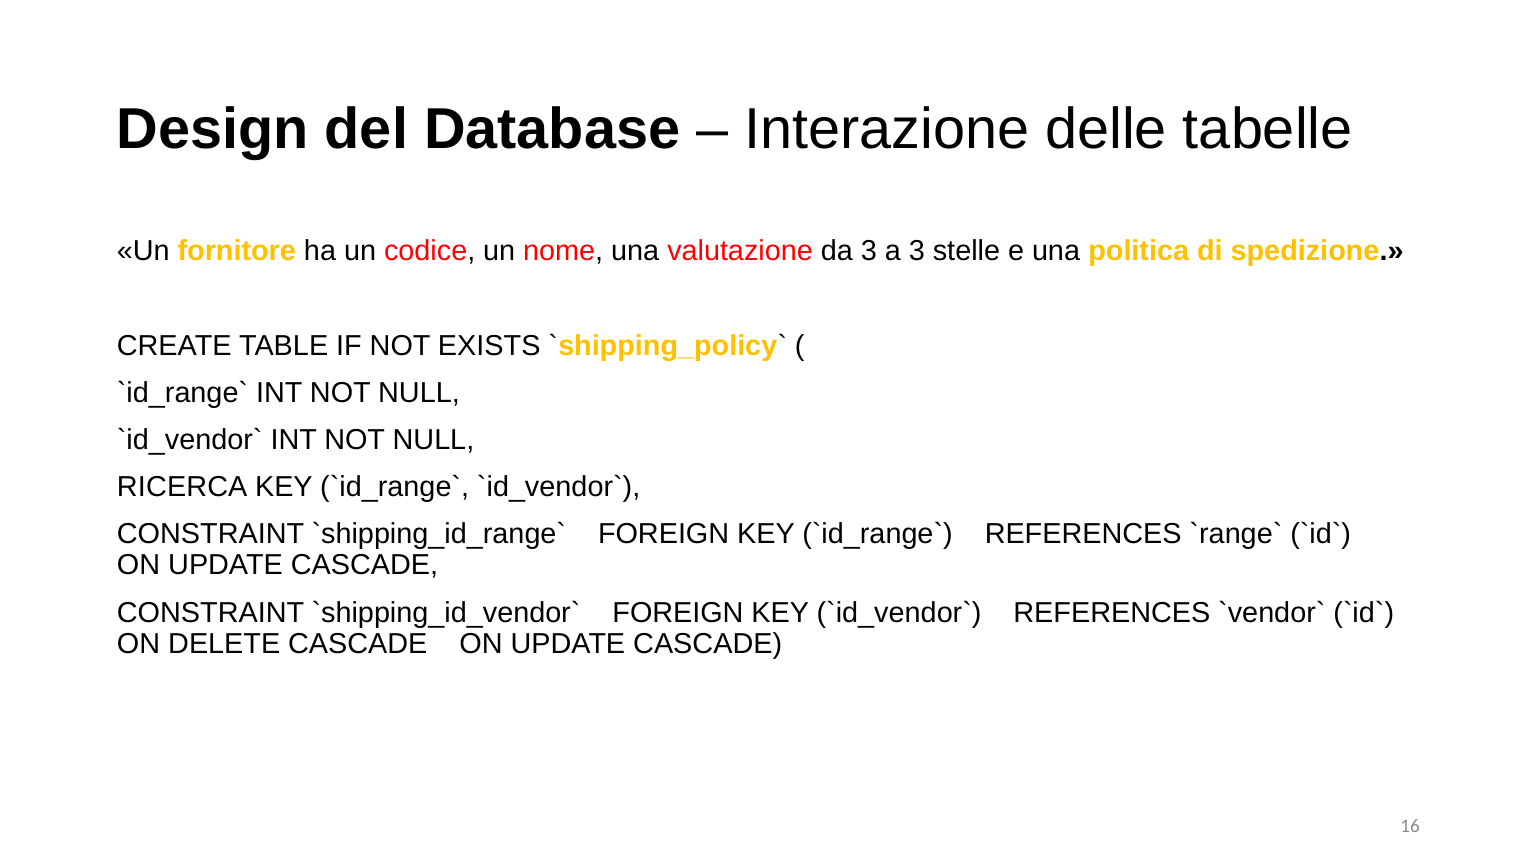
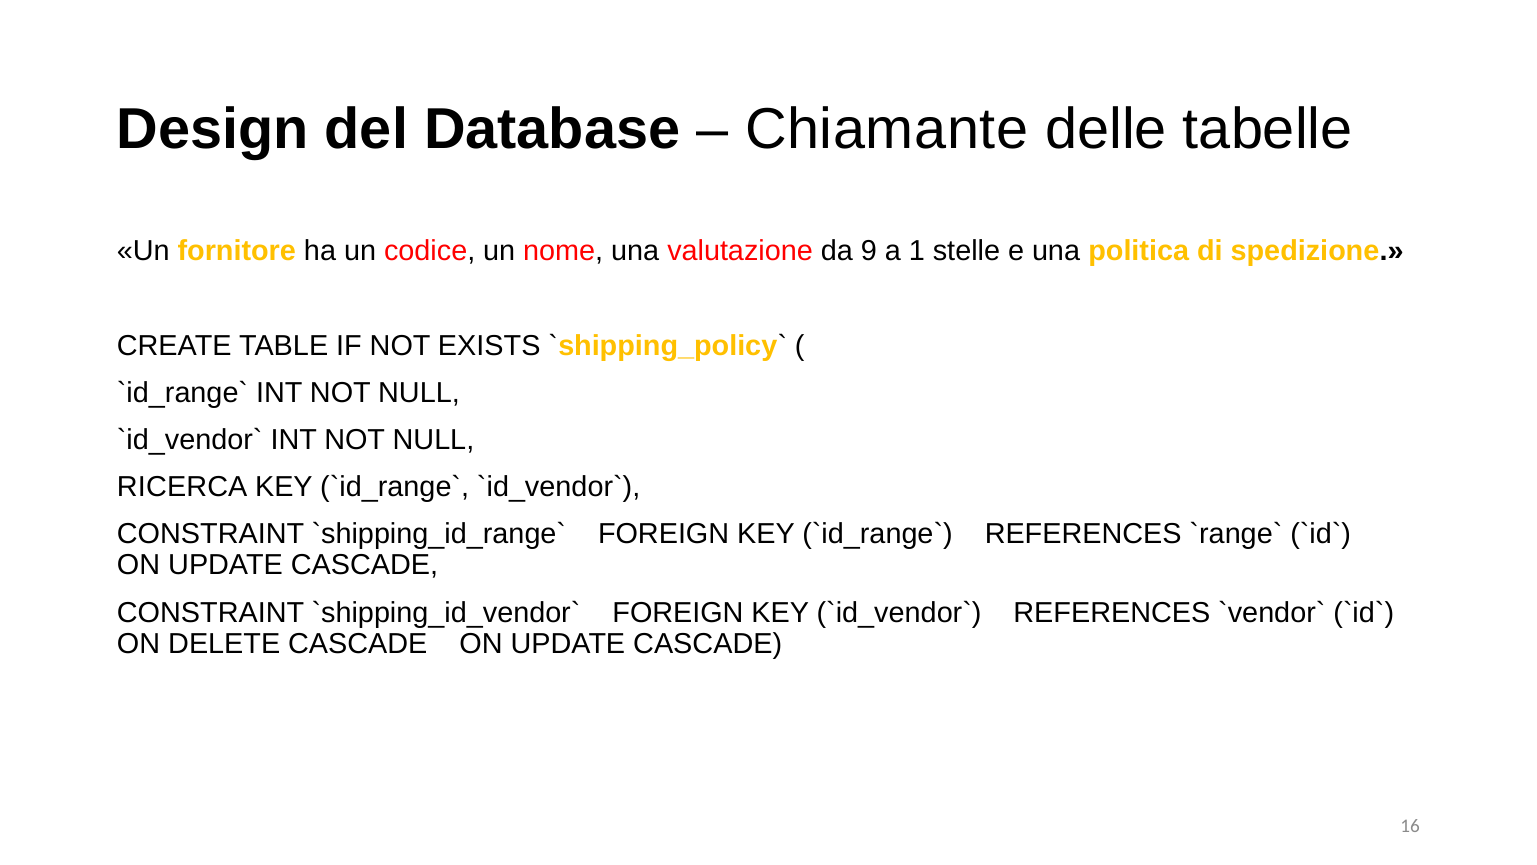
Interazione: Interazione -> Chiamante
da 3: 3 -> 9
a 3: 3 -> 1
